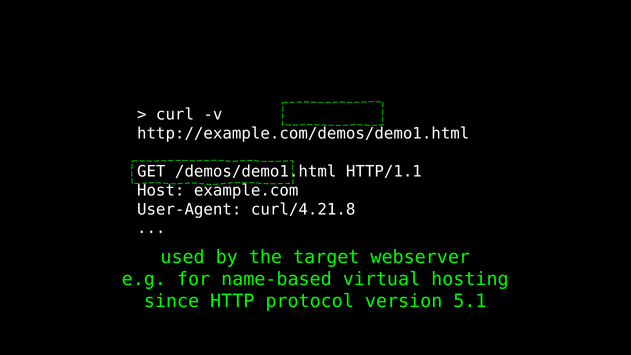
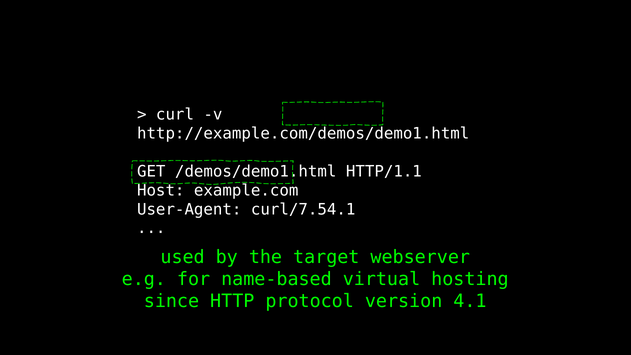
curl/4.21.8: curl/4.21.8 -> curl/7.54.1
5.1: 5.1 -> 4.1
